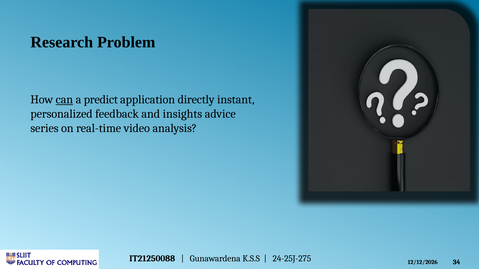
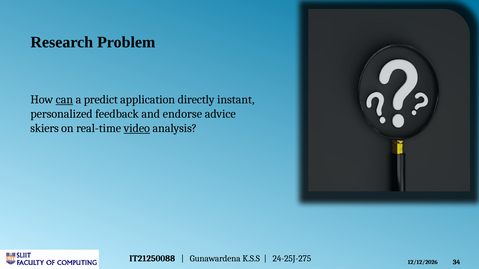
insights: insights -> endorse
series: series -> skiers
video underline: none -> present
